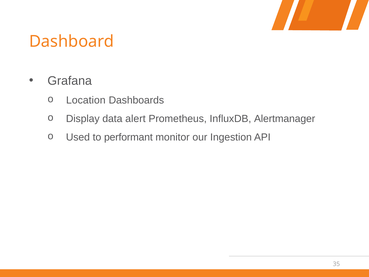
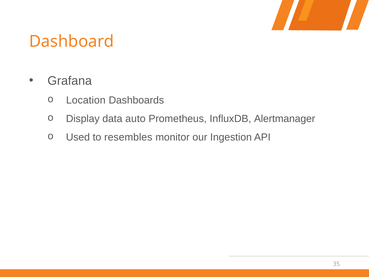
alert: alert -> auto
performant: performant -> resembles
